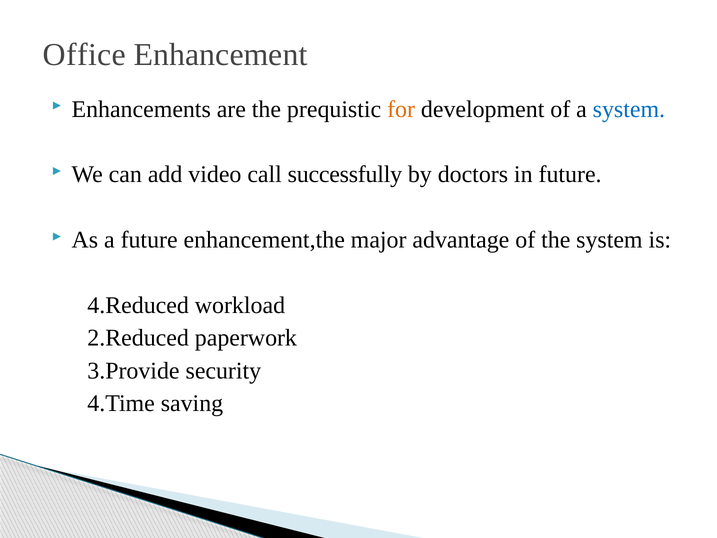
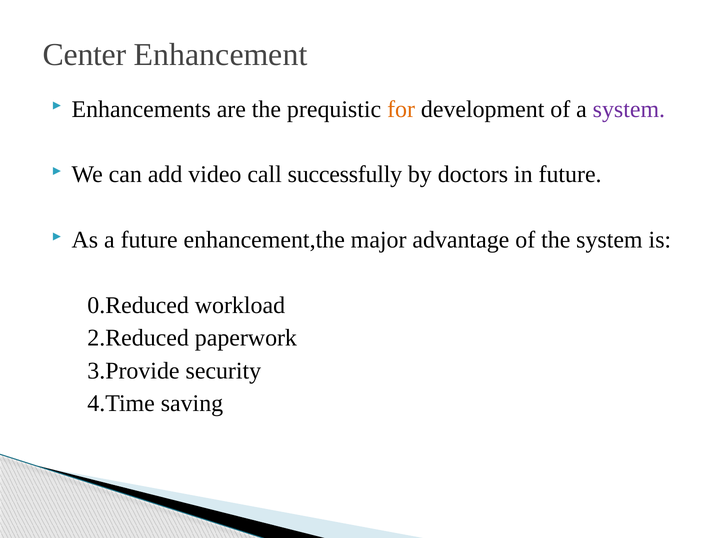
Office: Office -> Center
system at (629, 109) colour: blue -> purple
4.Reduced: 4.Reduced -> 0.Reduced
